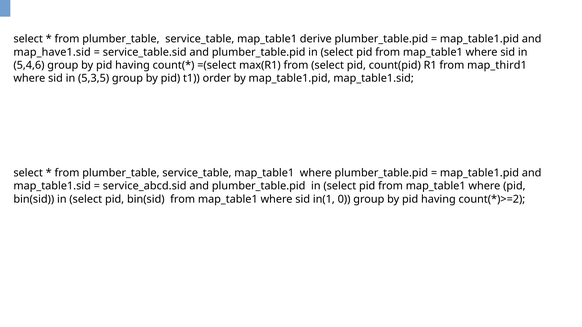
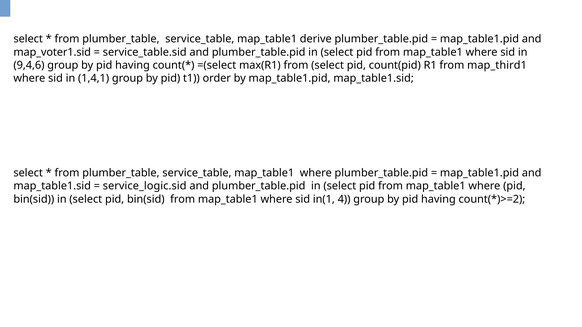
map_have1.sid: map_have1.sid -> map_voter1.sid
5,4,6: 5,4,6 -> 9,4,6
5,3,5: 5,3,5 -> 1,4,1
service_abcd.sid: service_abcd.sid -> service_logic.sid
0: 0 -> 4
